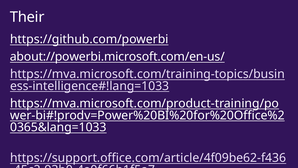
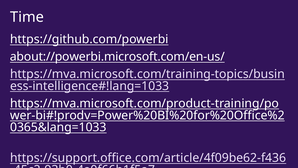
Their: Their -> Time
